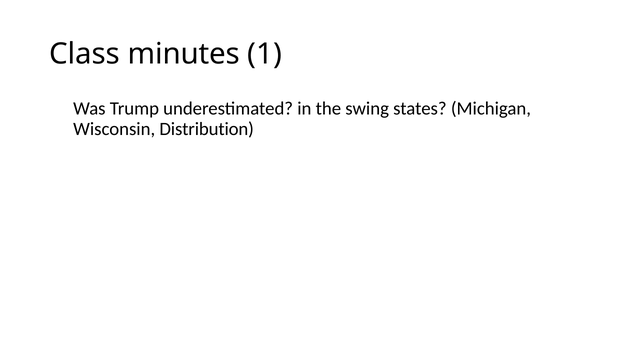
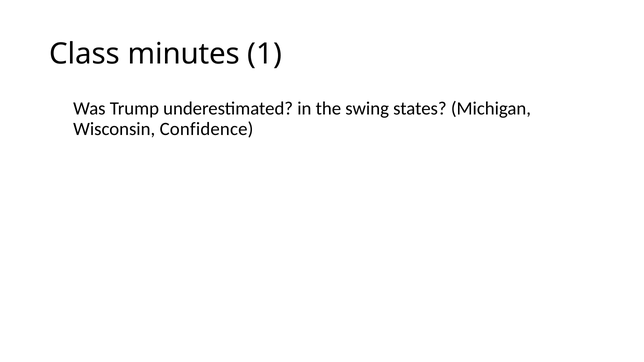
Distribution: Distribution -> Confidence
